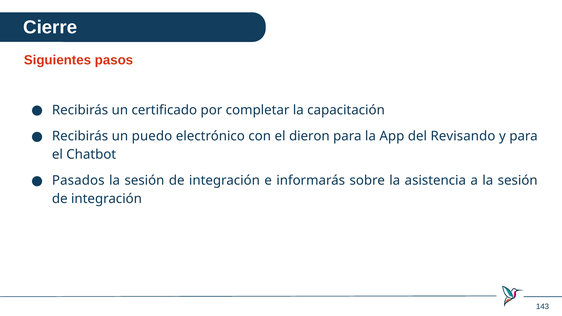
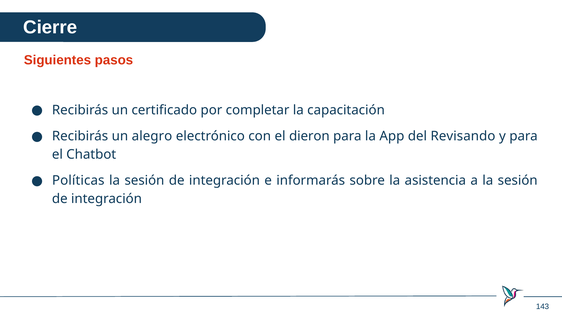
puedo: puedo -> alegro
Pasados: Pasados -> Políticas
